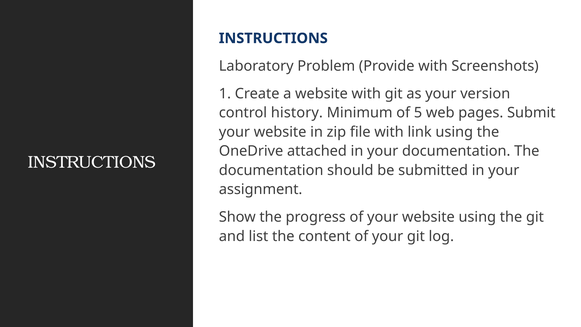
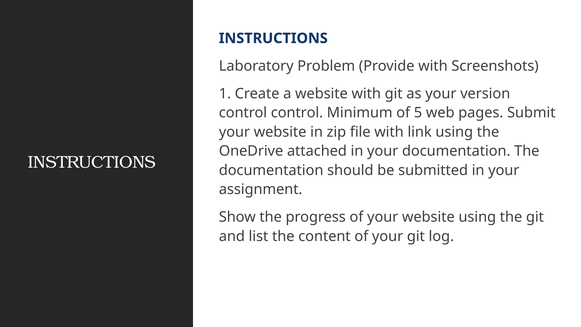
control history: history -> control
